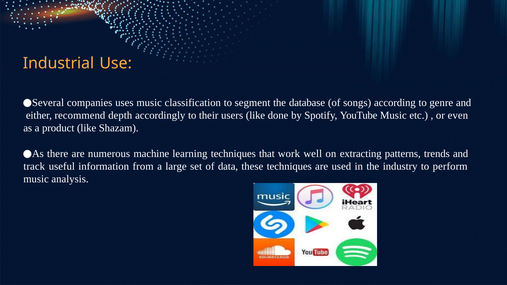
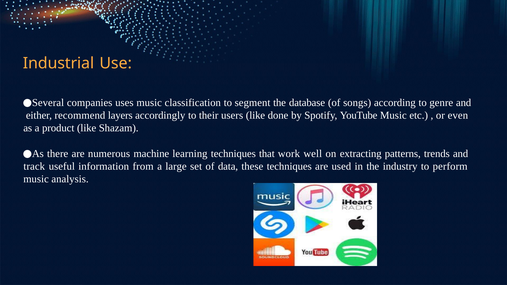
depth: depth -> layers
